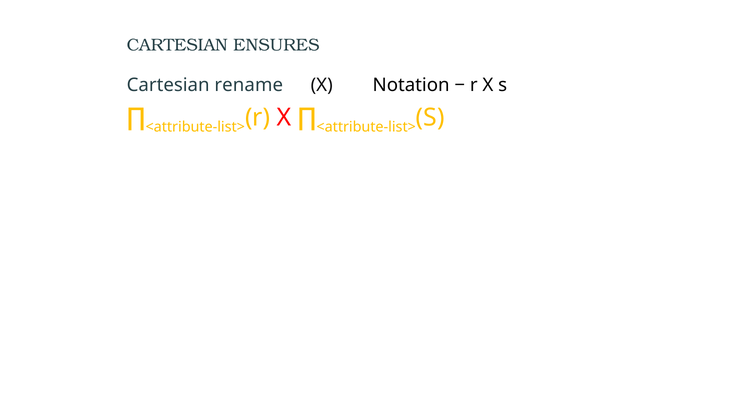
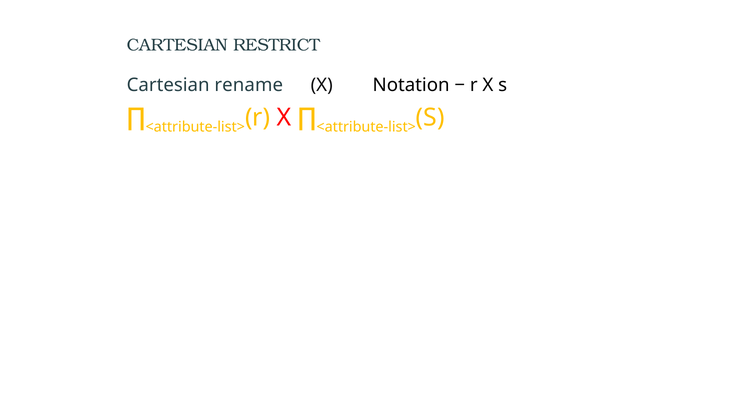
ENSURES: ENSURES -> RESTRICT
